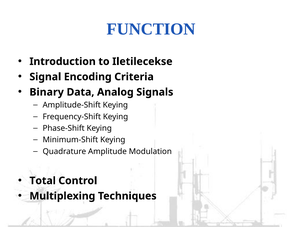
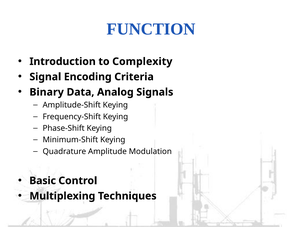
Iletilecekse: Iletilecekse -> Complexity
Total: Total -> Basic
